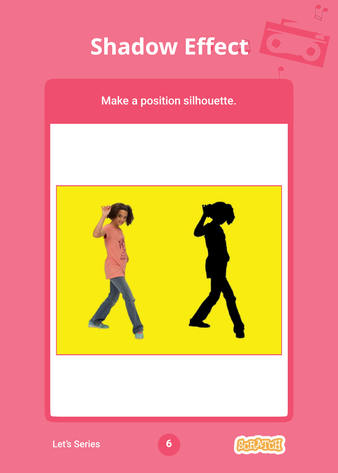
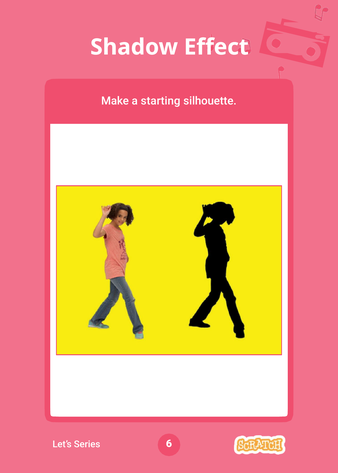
position: position -> starting
